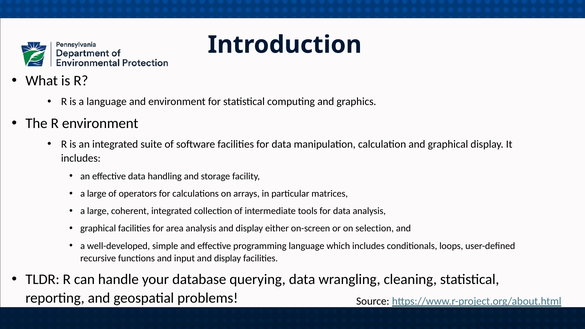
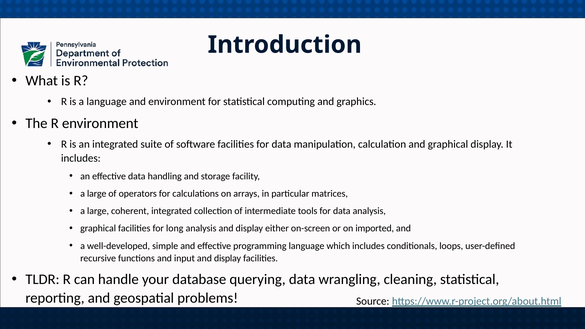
area: area -> long
selection: selection -> imported
